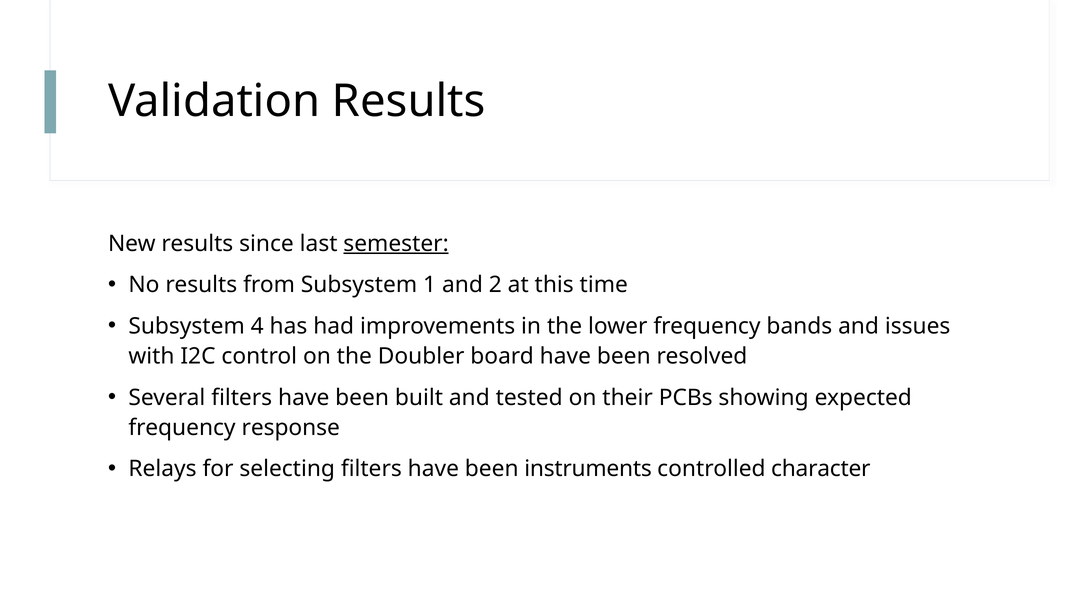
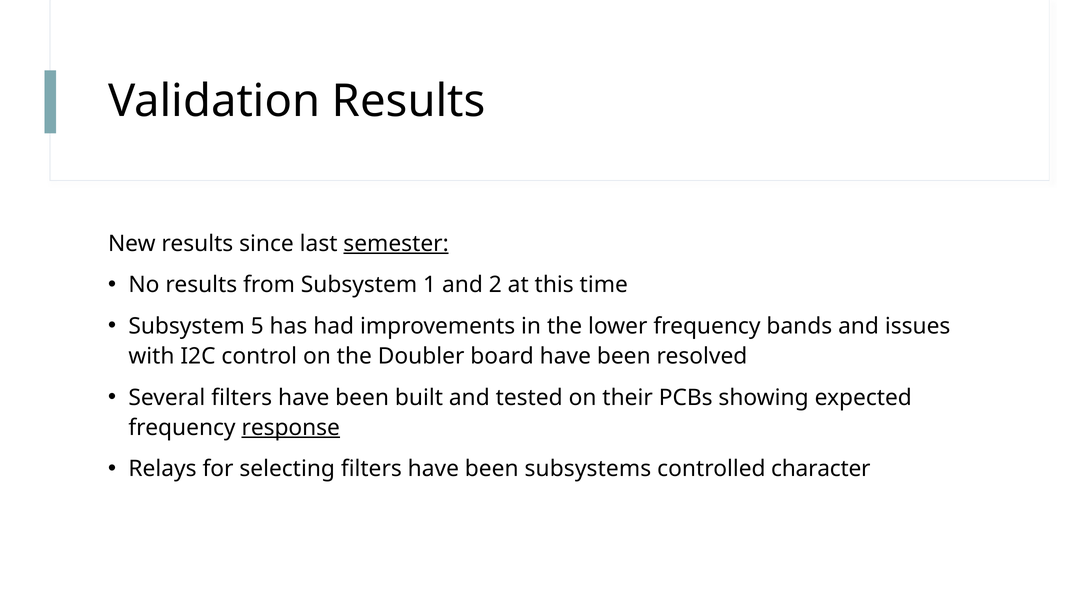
4: 4 -> 5
response underline: none -> present
instruments: instruments -> subsystems
